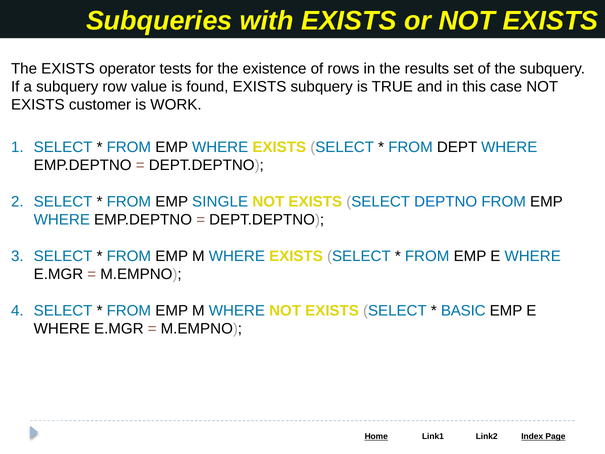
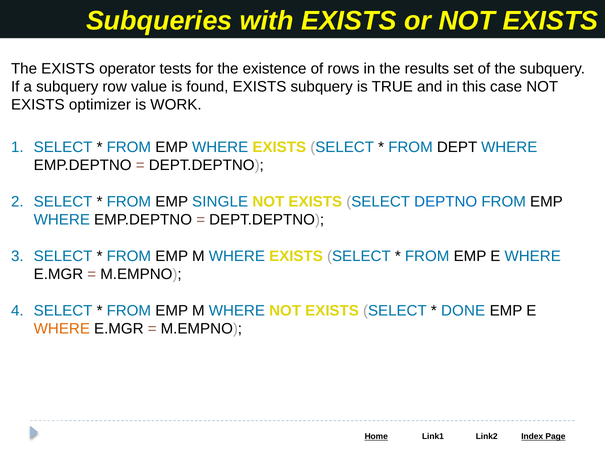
customer: customer -> optimizer
BASIC: BASIC -> DONE
WHERE at (62, 329) colour: black -> orange
